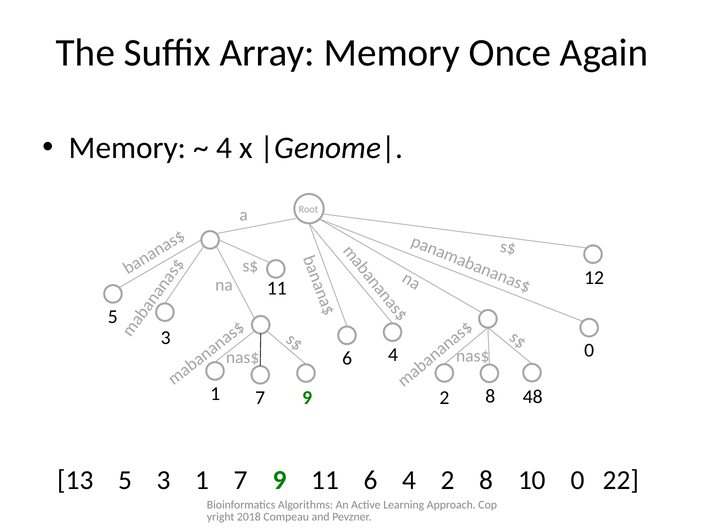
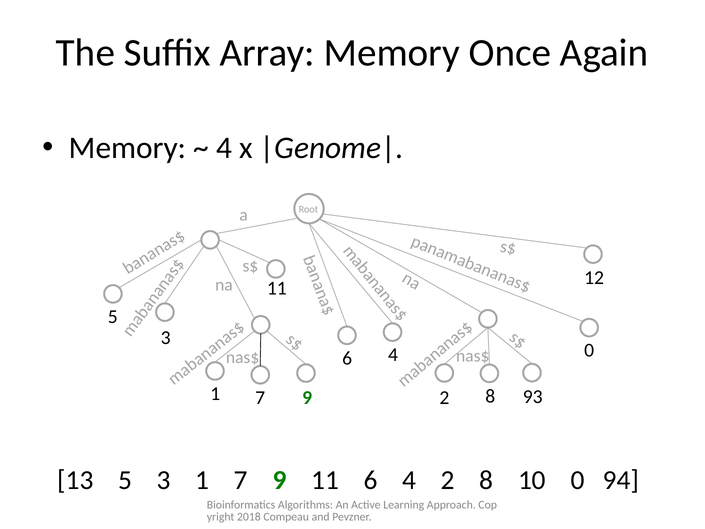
48: 48 -> 93
22: 22 -> 94
